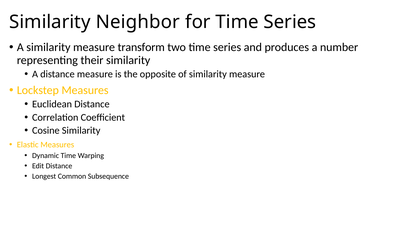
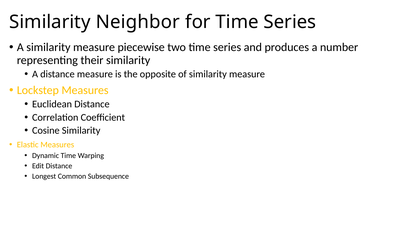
transform: transform -> piecewise
